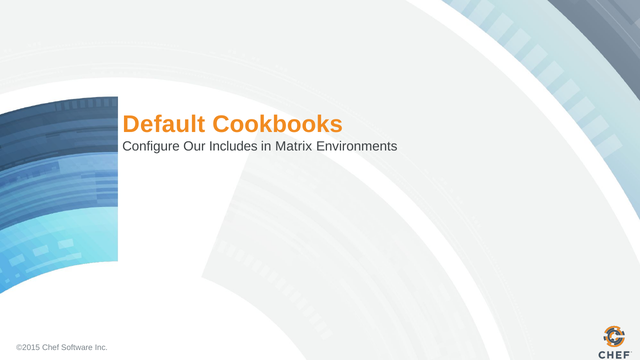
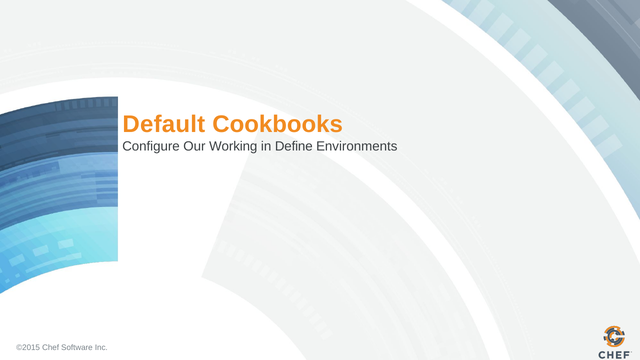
Includes: Includes -> Working
Matrix: Matrix -> Define
